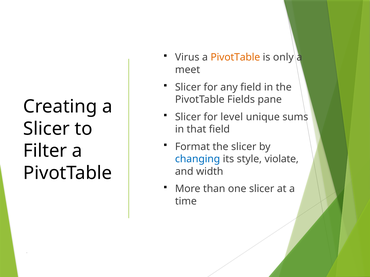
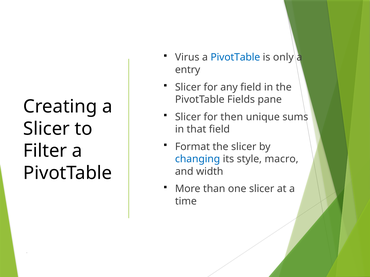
PivotTable at (235, 57) colour: orange -> blue
meet: meet -> entry
level: level -> then
violate: violate -> macro
